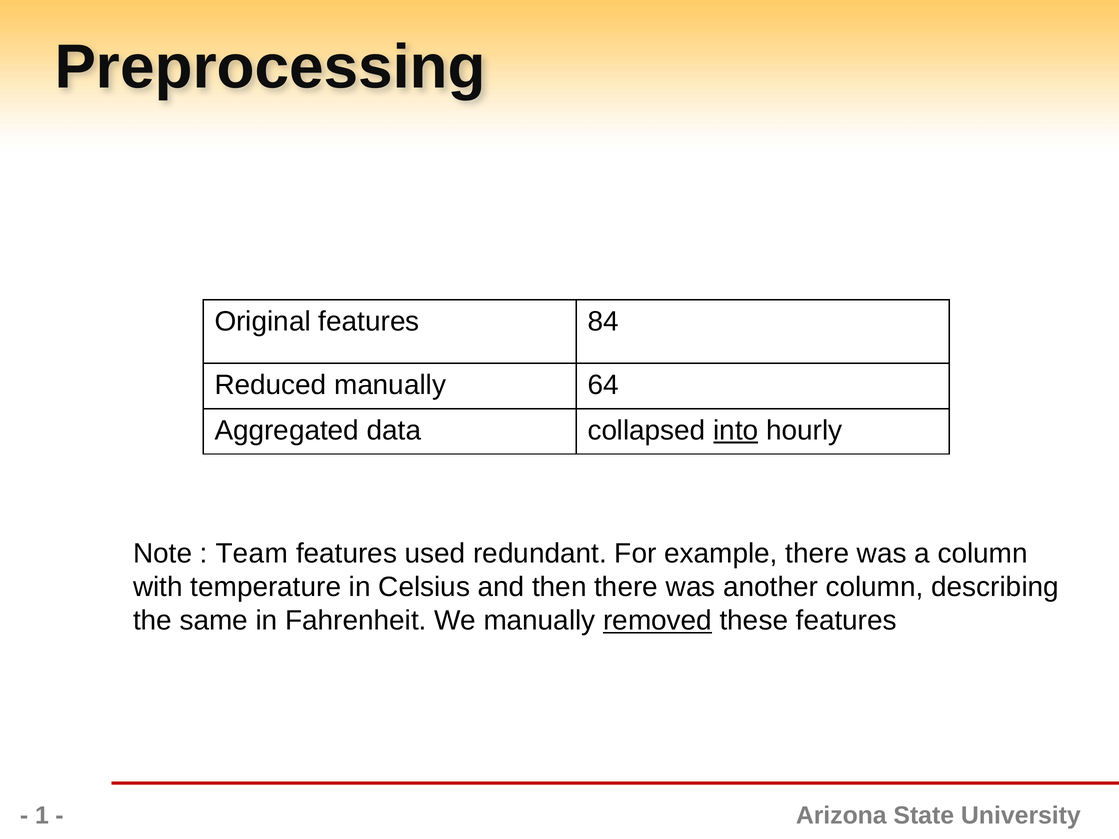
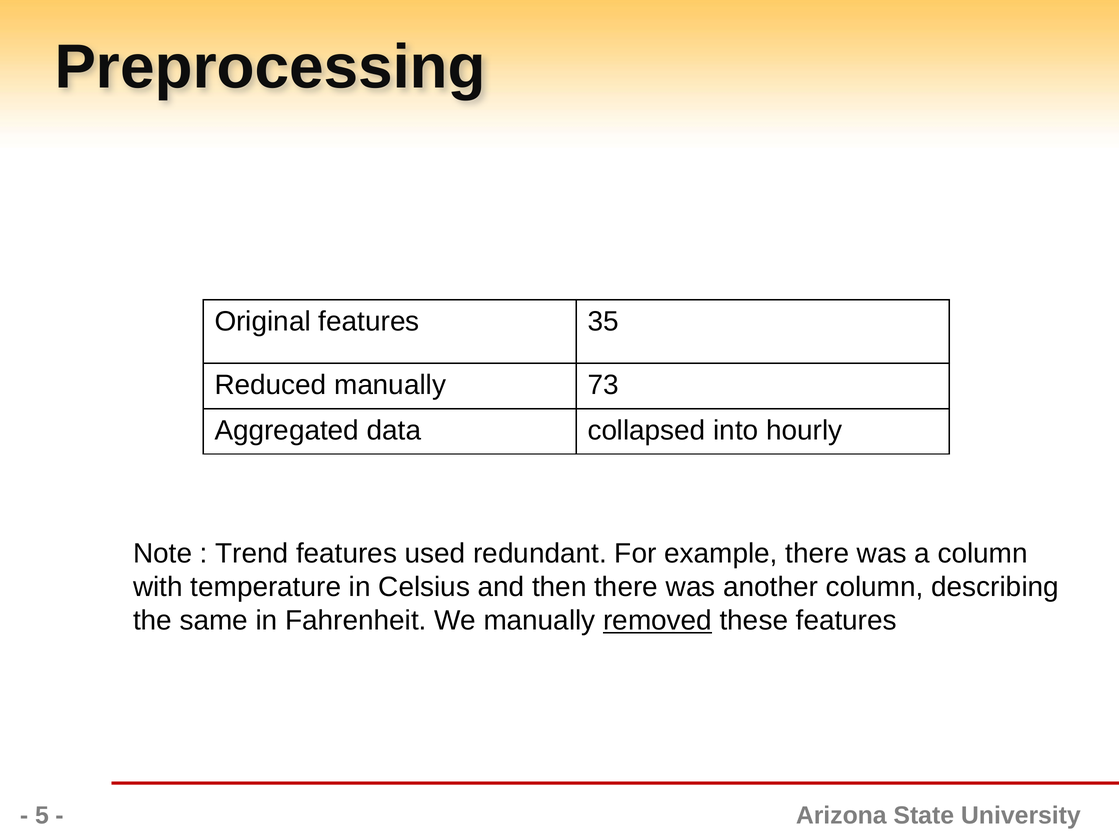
84: 84 -> 35
64: 64 -> 73
into underline: present -> none
Team: Team -> Trend
1: 1 -> 5
